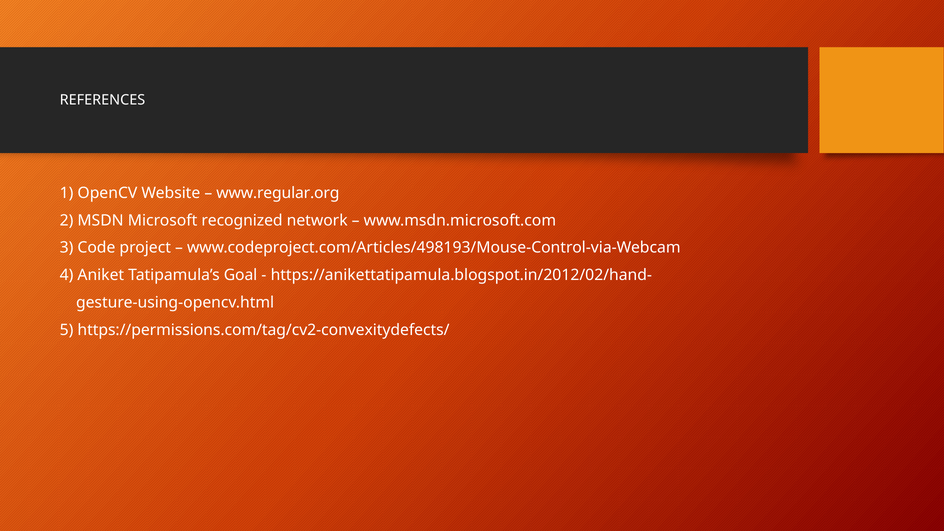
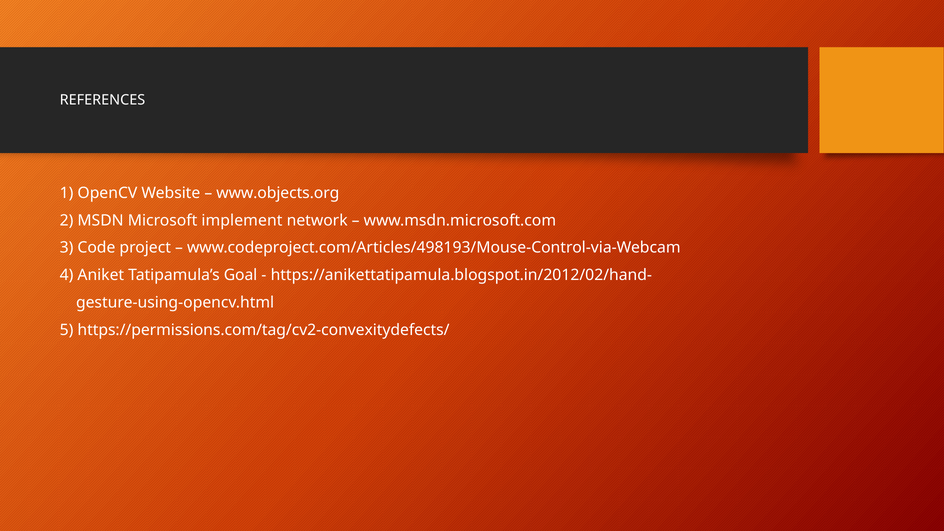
www.regular.org: www.regular.org -> www.objects.org
recognized: recognized -> implement
